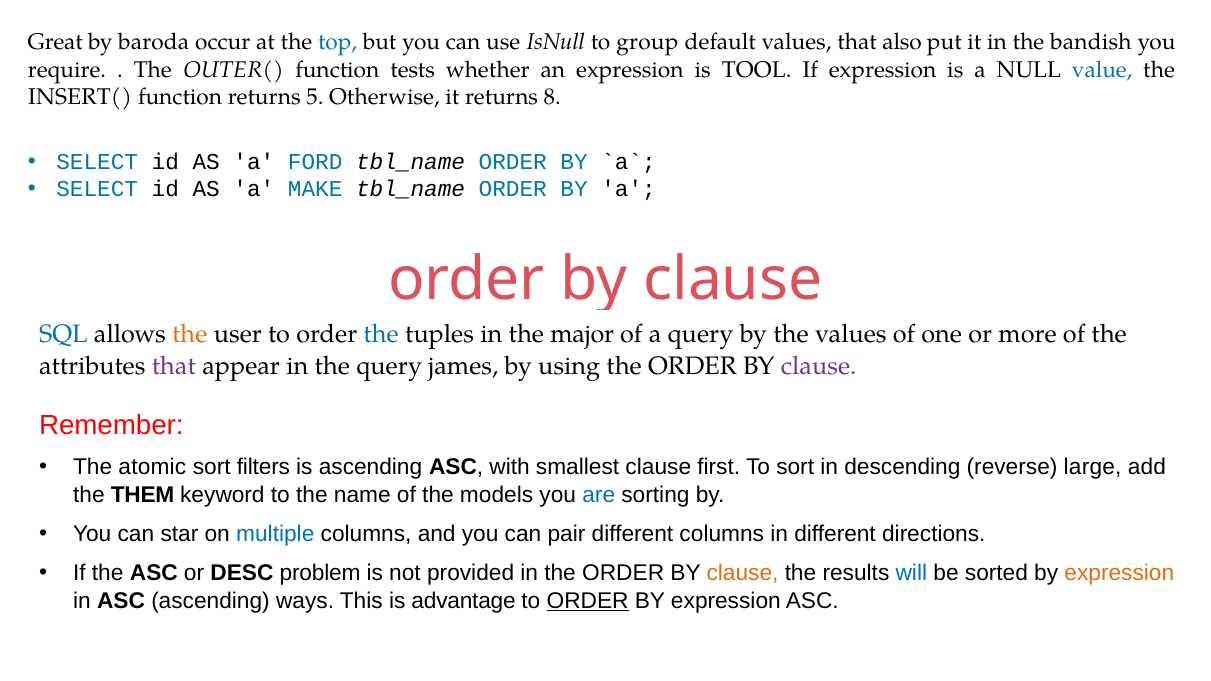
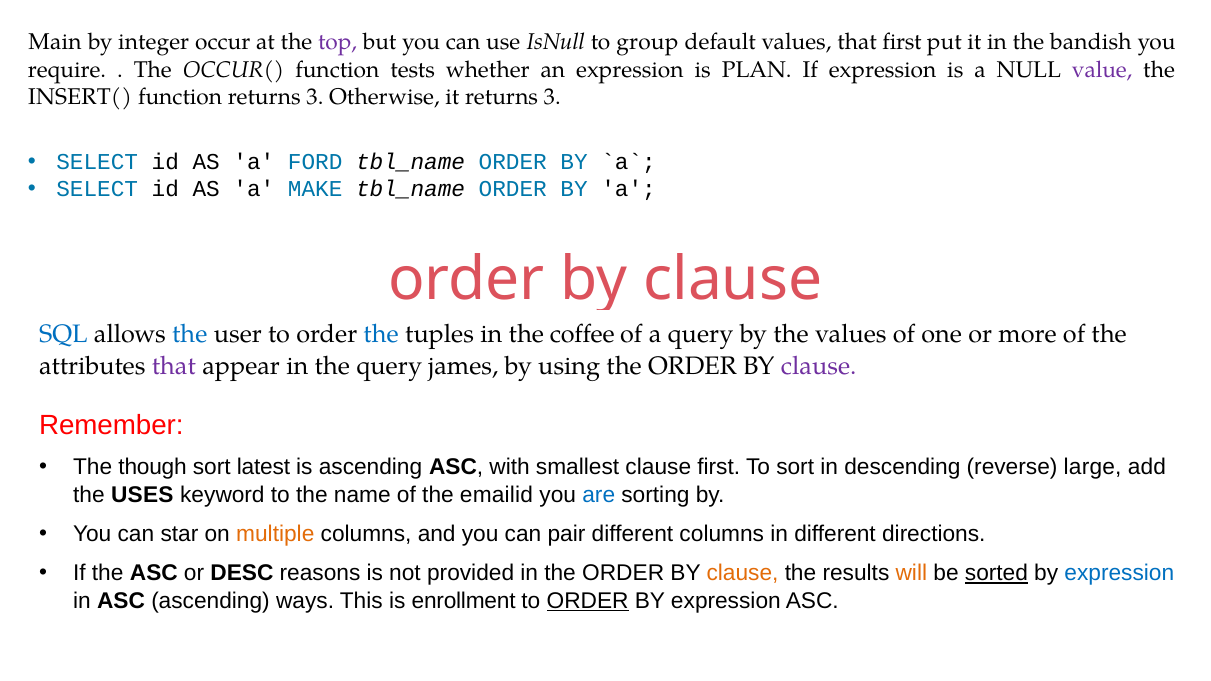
Great: Great -> Main
baroda: baroda -> integer
top colour: blue -> purple
that also: also -> first
OUTER(: OUTER( -> OCCUR(
TOOL: TOOL -> PLAN
value colour: blue -> purple
function returns 5: 5 -> 3
it returns 8: 8 -> 3
the at (190, 334) colour: orange -> blue
major: major -> coffee
atomic: atomic -> though
filters: filters -> latest
THEM: THEM -> USES
models: models -> emailid
multiple colour: blue -> orange
problem: problem -> reasons
will colour: blue -> orange
sorted underline: none -> present
expression at (1119, 573) colour: orange -> blue
advantage: advantage -> enrollment
